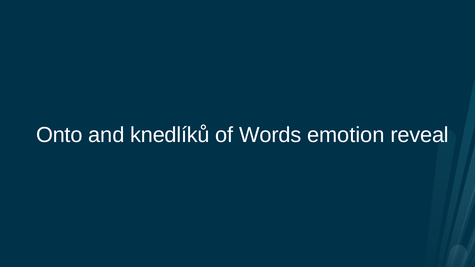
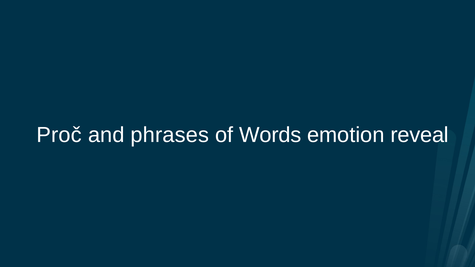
Onto: Onto -> Proč
knedlíků: knedlíků -> phrases
